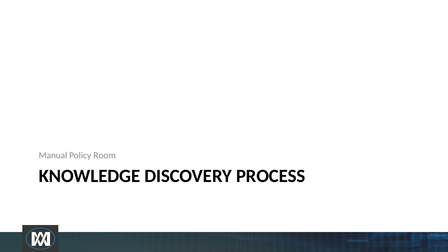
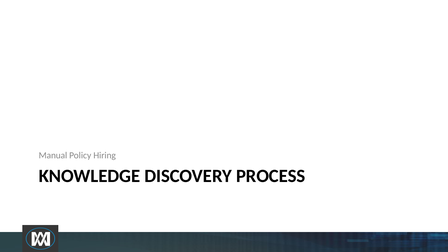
Room: Room -> Hiring
